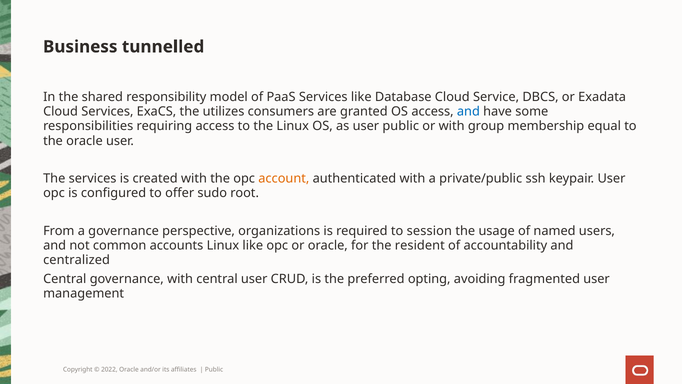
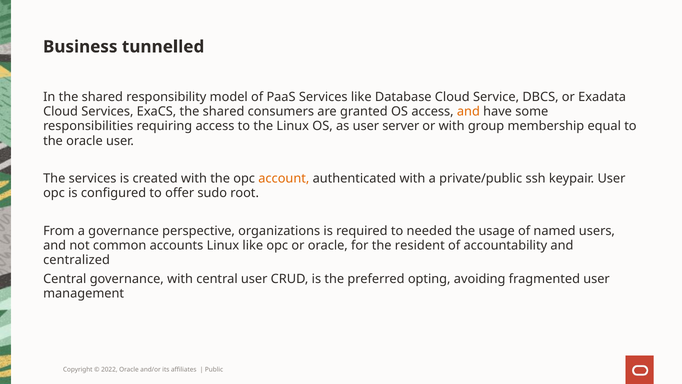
ExaCS the utilizes: utilizes -> shared
and at (468, 112) colour: blue -> orange
user public: public -> server
session: session -> needed
